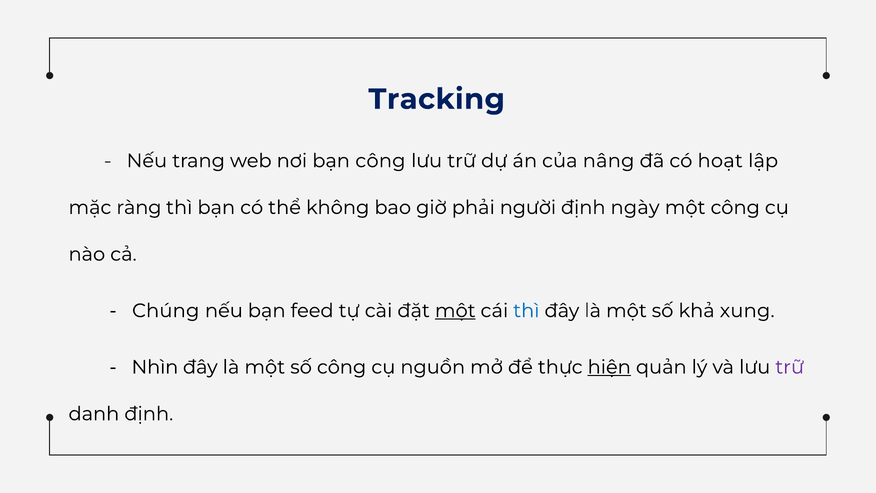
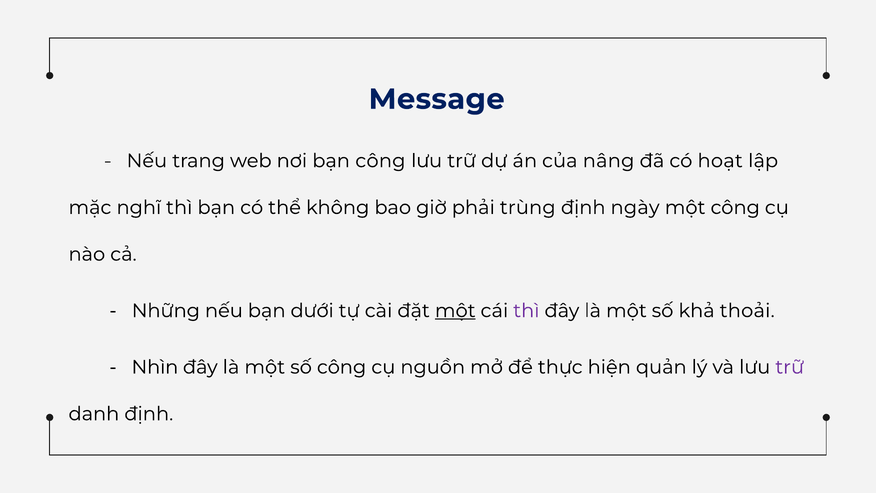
Tracking: Tracking -> Message
ràng: ràng -> nghĩ
người: người -> trùng
Chúng: Chúng -> Những
feed: feed -> dưới
thì at (526, 311) colour: blue -> purple
xung: xung -> thoải
hiện underline: present -> none
